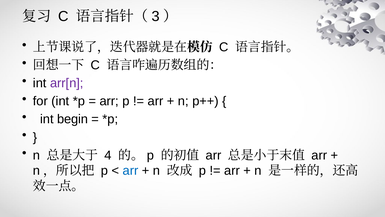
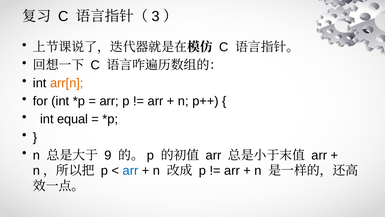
arr[n colour: purple -> orange
begin: begin -> equal
4: 4 -> 9
